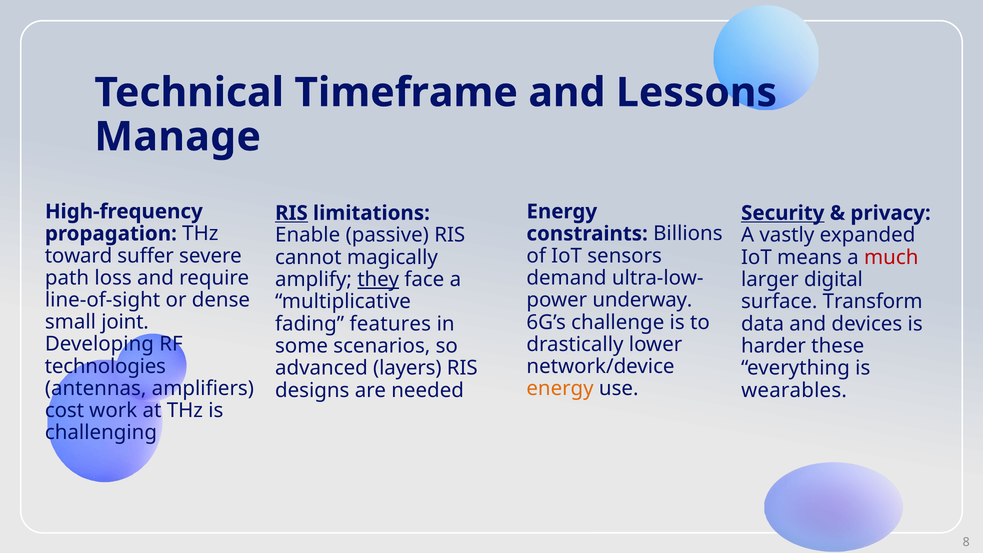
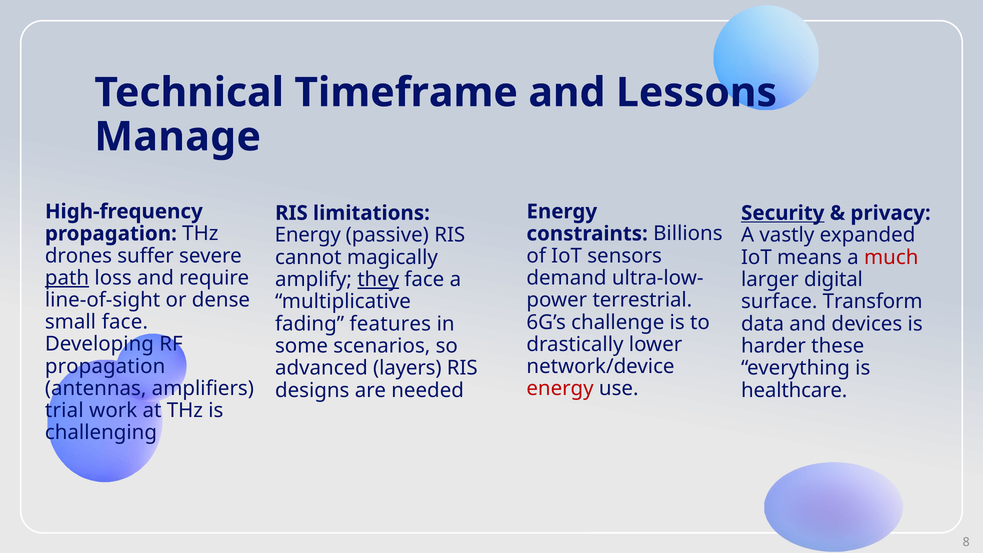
RIS at (291, 213) underline: present -> none
Enable at (308, 235): Enable -> Energy
toward: toward -> drones
path underline: none -> present
underway: underway -> terrestrial
small joint: joint -> face
technologies at (105, 366): technologies -> propagation
energy at (560, 389) colour: orange -> red
wearables: wearables -> healthcare
cost: cost -> trial
